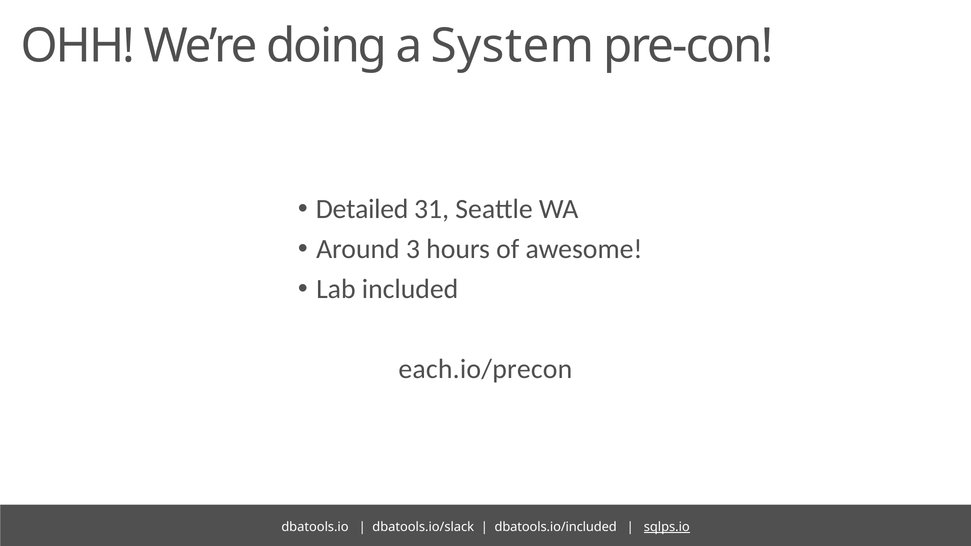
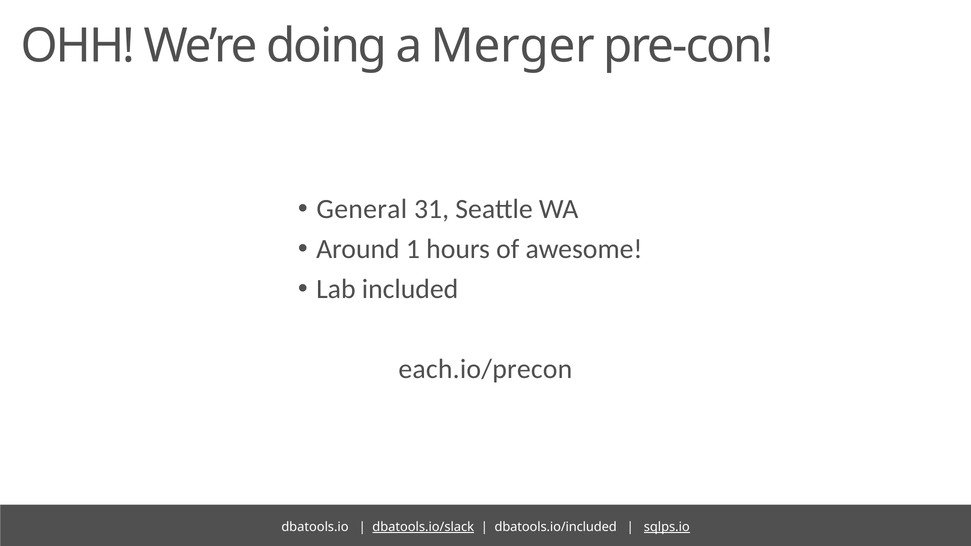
System: System -> Merger
Detailed: Detailed -> General
3: 3 -> 1
dbatools.io/slack underline: none -> present
